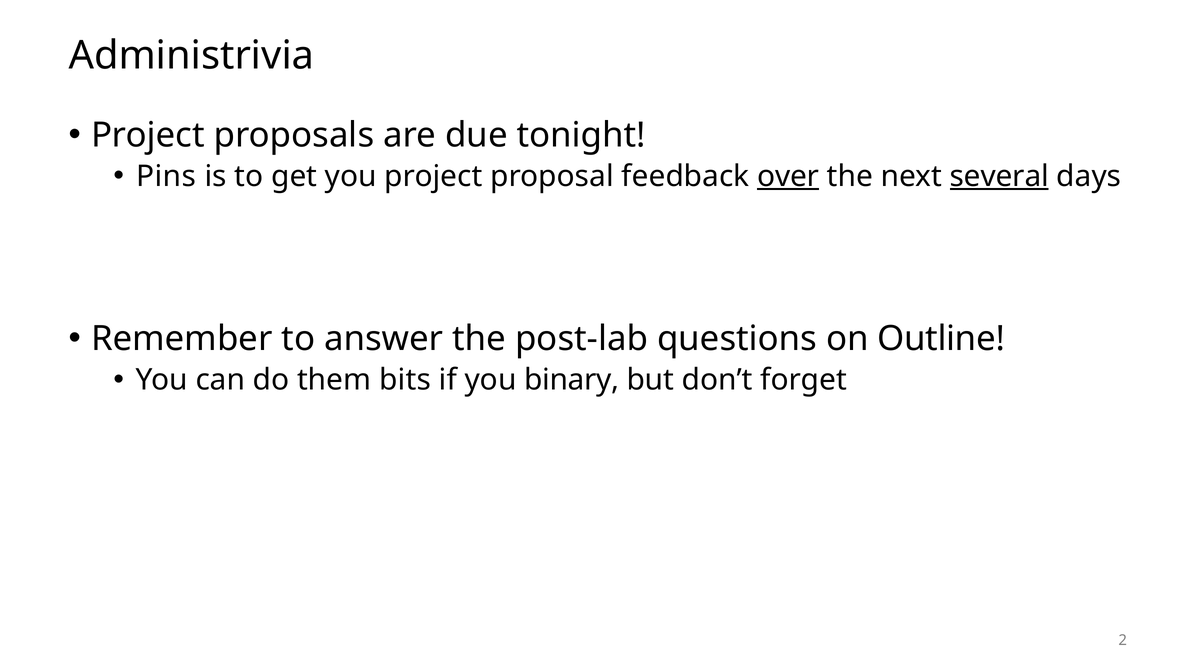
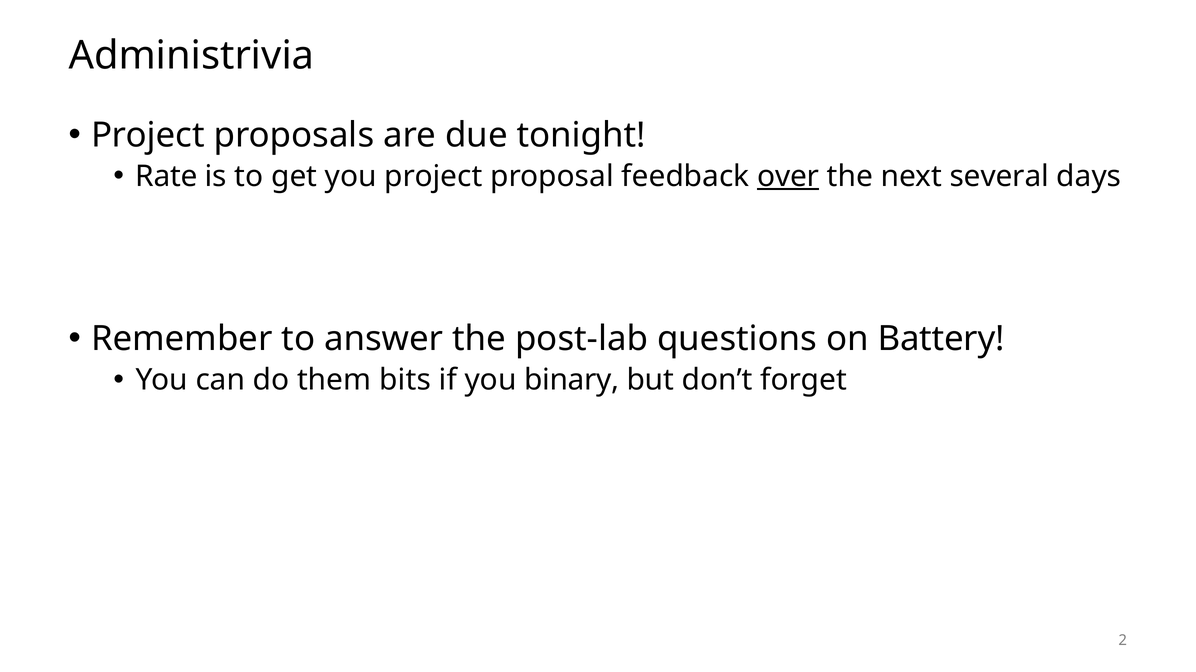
Pins: Pins -> Rate
several underline: present -> none
Outline: Outline -> Battery
